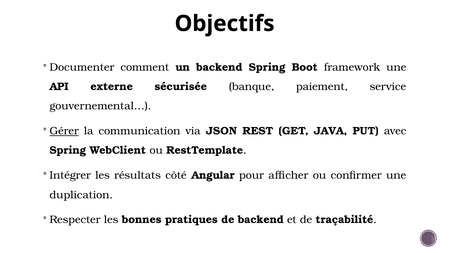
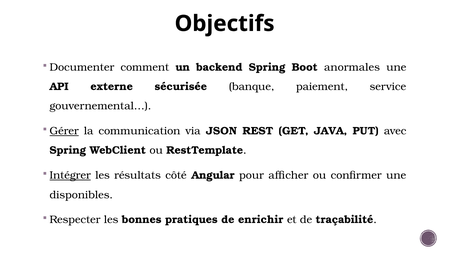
framework: framework -> anormales
Intégrer underline: none -> present
duplication: duplication -> disponibles
de backend: backend -> enrichir
